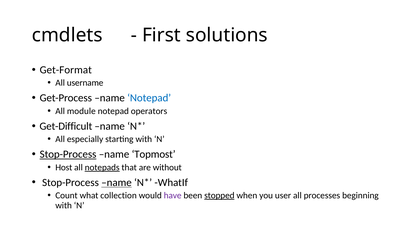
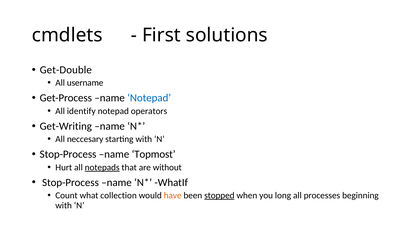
Get-Format: Get-Format -> Get-Double
module: module -> identify
Get-Difficult: Get-Difficult -> Get-Writing
especially: especially -> neccesary
Stop-Process at (68, 154) underline: present -> none
Host: Host -> Hurt
name at (117, 183) underline: present -> none
have colour: purple -> orange
user: user -> long
